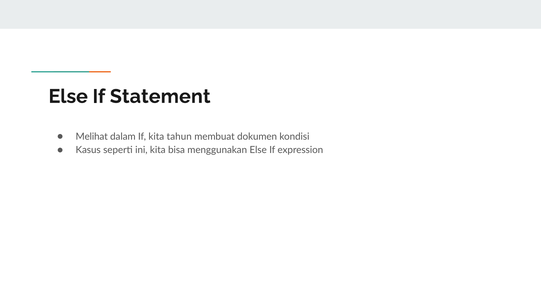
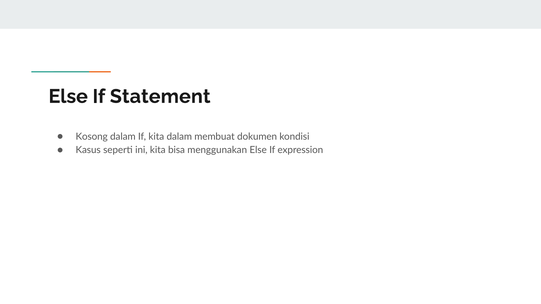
Melihat: Melihat -> Kosong
kita tahun: tahun -> dalam
